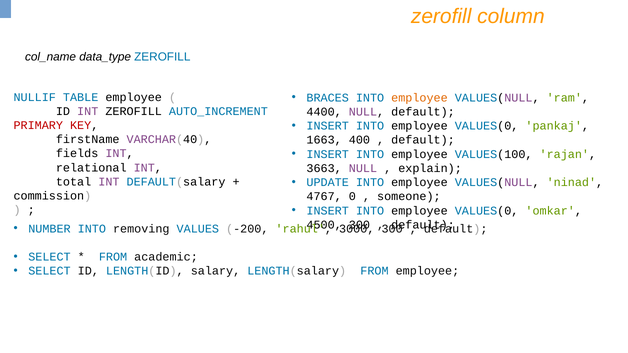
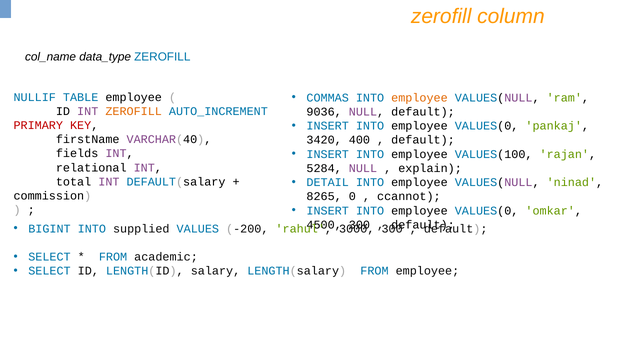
BRACES: BRACES -> COMMAS
ZEROFILL at (134, 111) colour: black -> orange
4400: 4400 -> 9036
1663: 1663 -> 3420
3663: 3663 -> 5284
UPDATE: UPDATE -> DETAIL
4767: 4767 -> 8265
someone: someone -> ccannot
NUMBER: NUMBER -> BIGINT
removing: removing -> supplied
